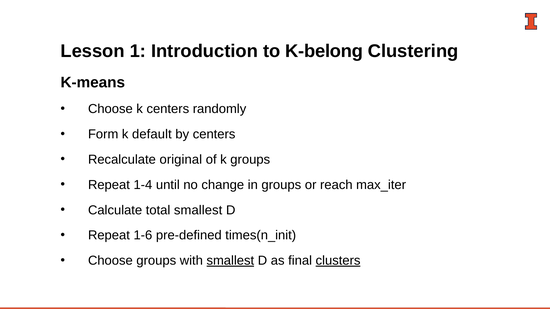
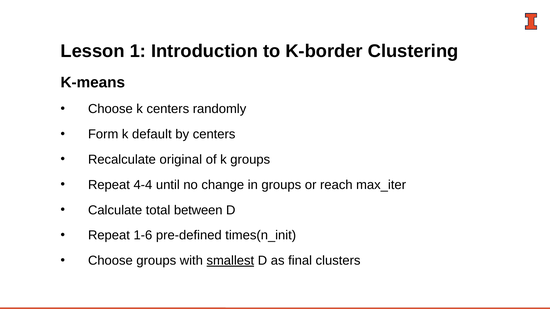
K-belong: K-belong -> K-border
1-4: 1-4 -> 4-4
total smallest: smallest -> between
clusters underline: present -> none
